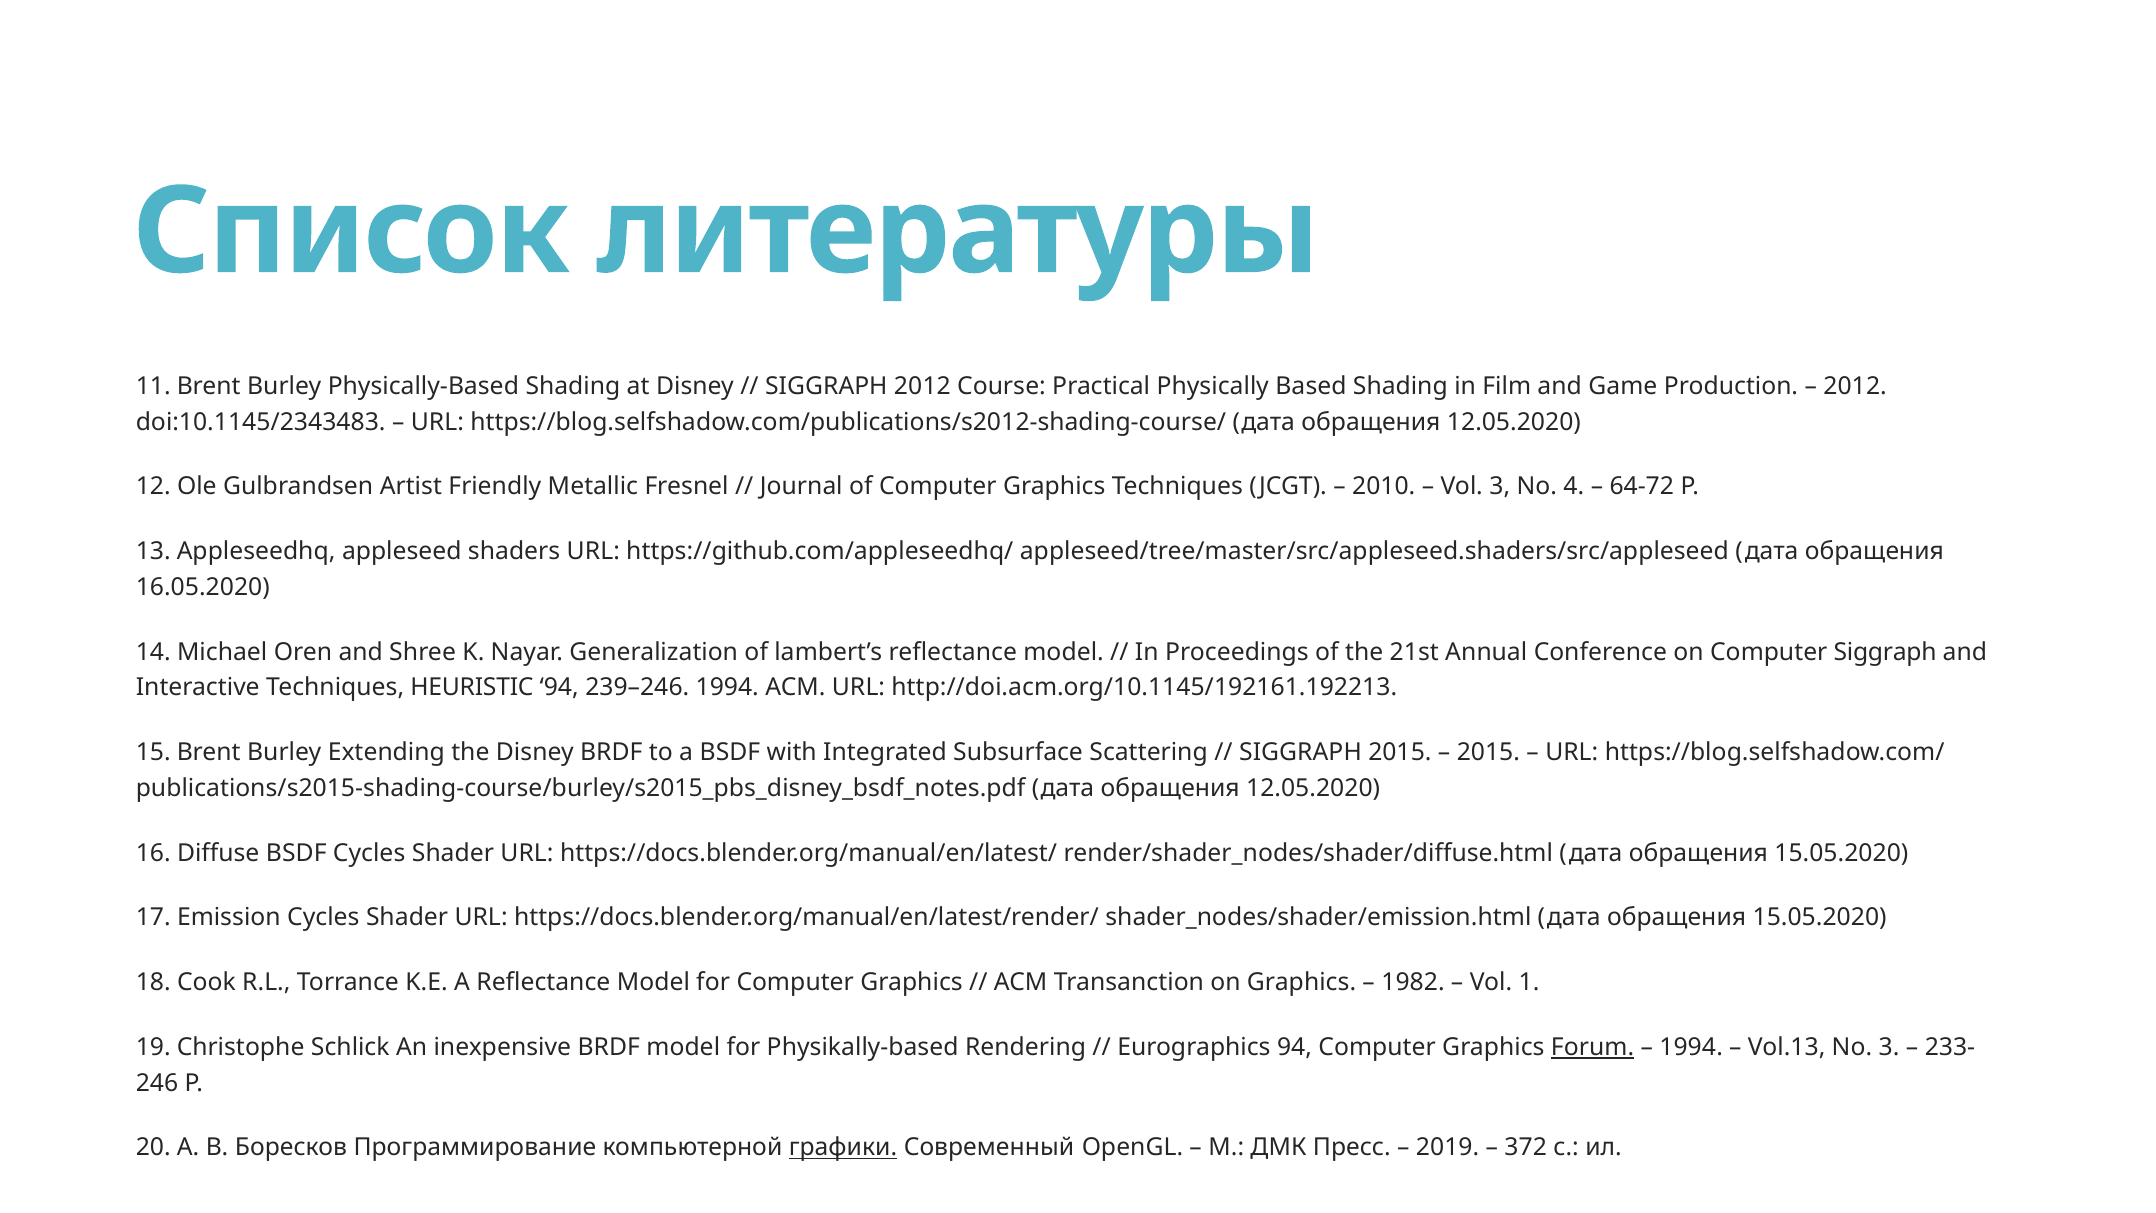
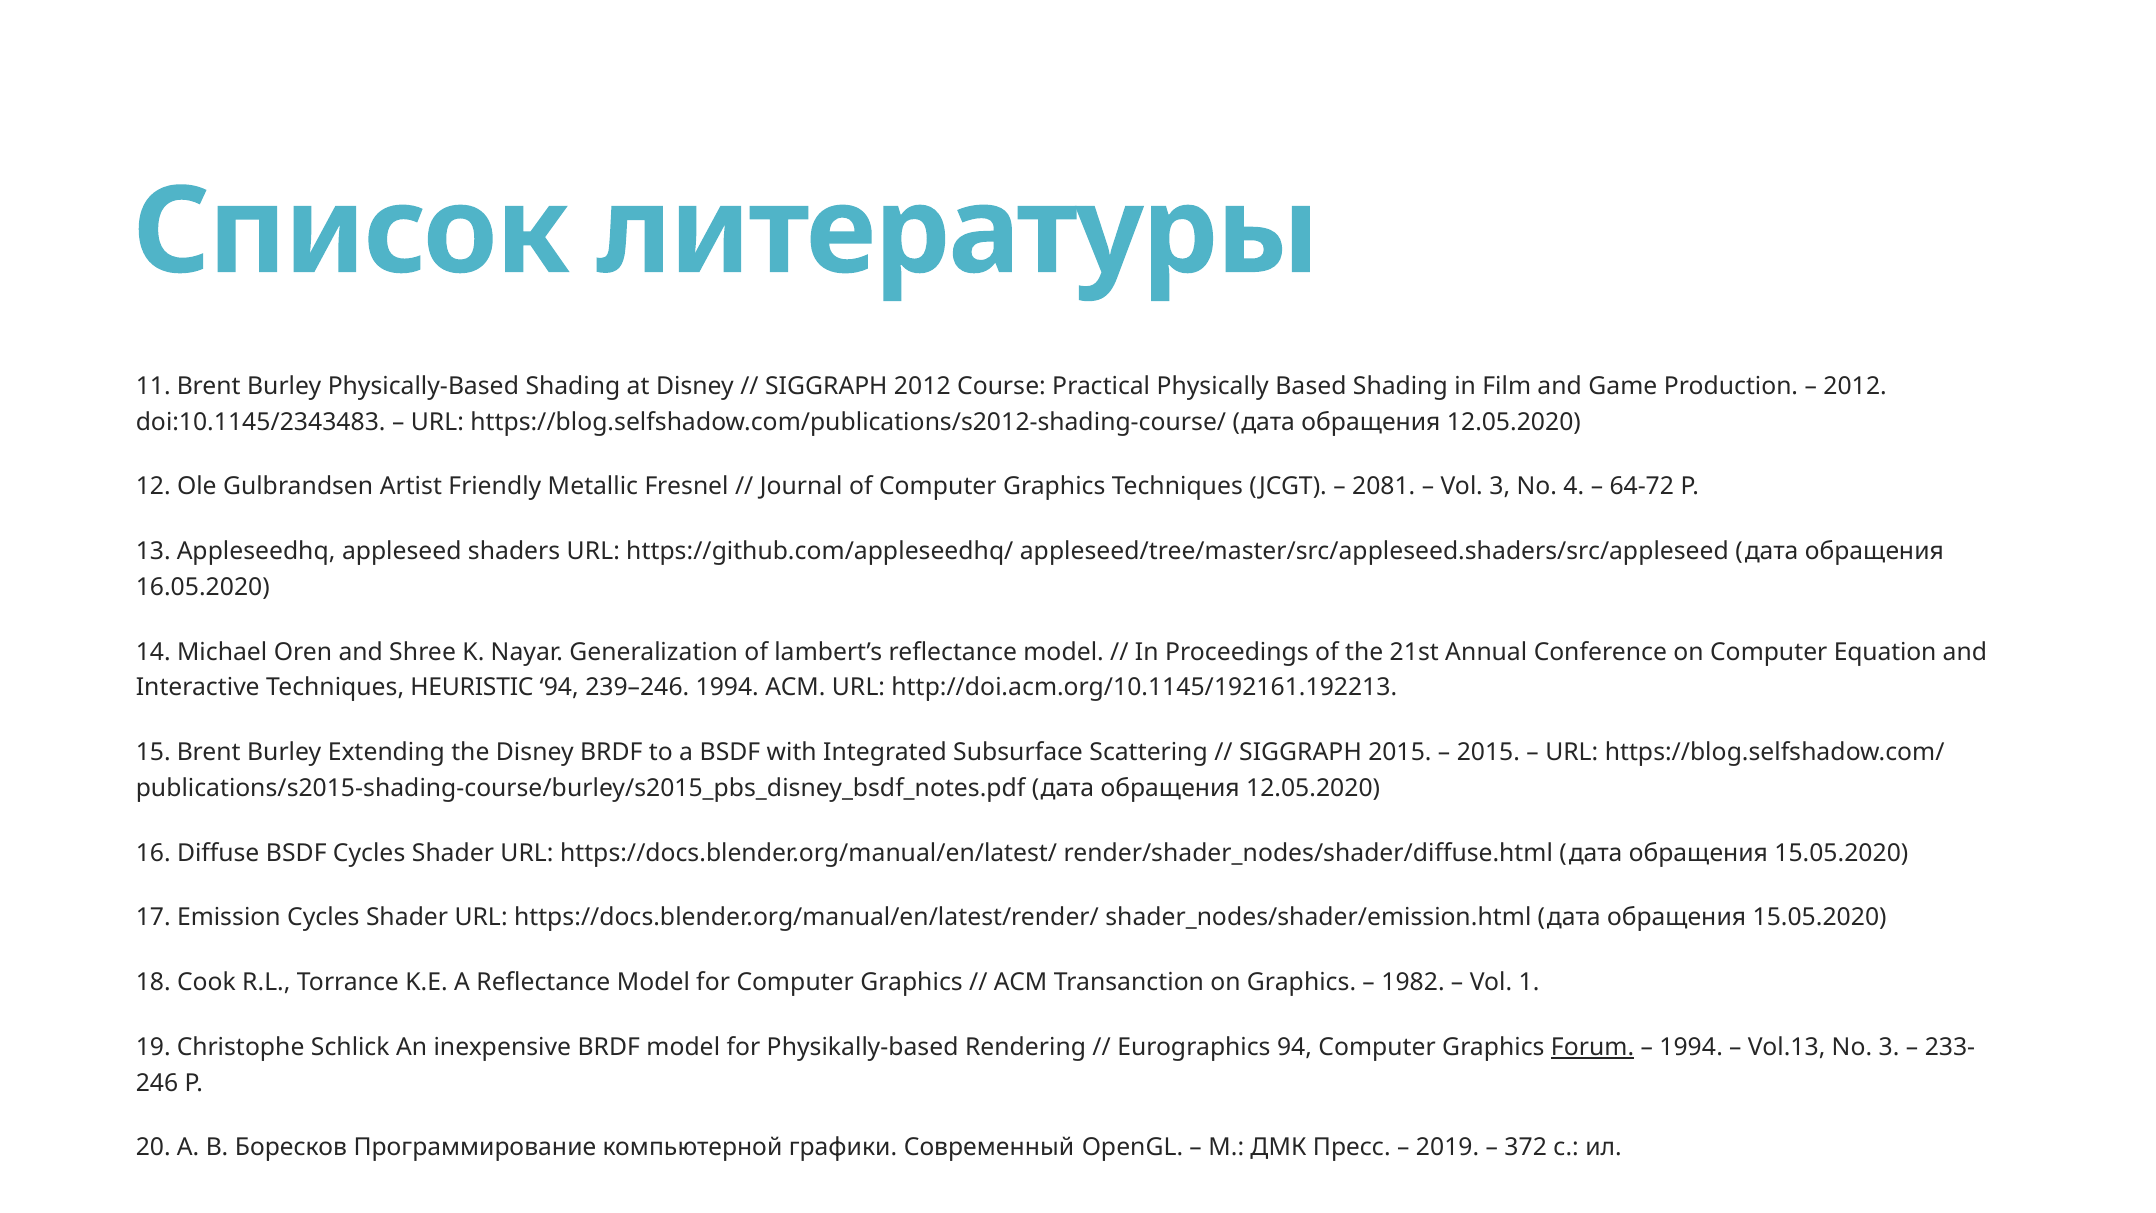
2010: 2010 -> 2081
Computer Siggraph: Siggraph -> Equation
графики underline: present -> none
